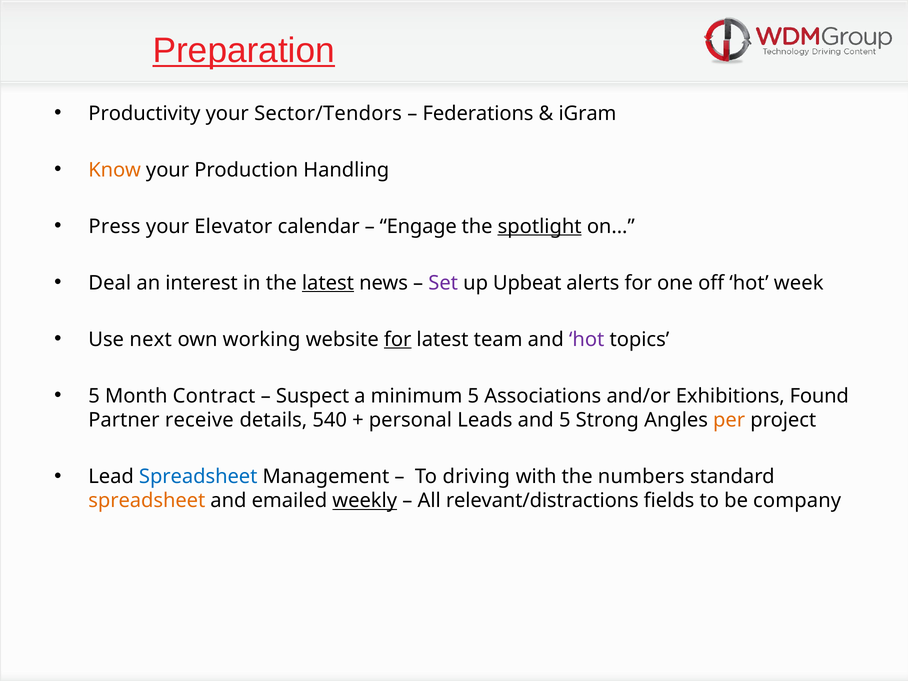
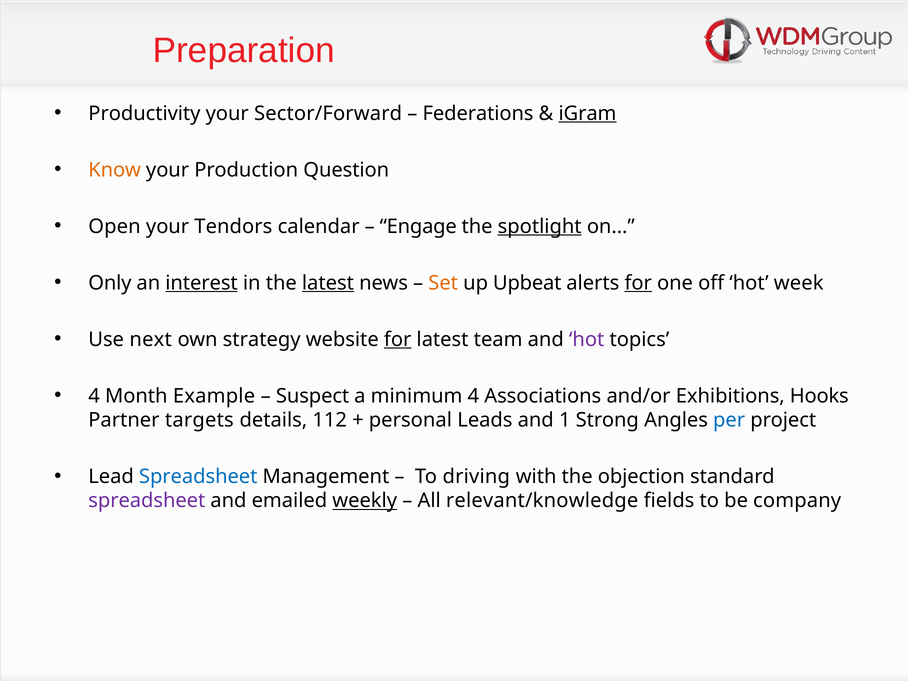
Preparation underline: present -> none
Sector/Tendors: Sector/Tendors -> Sector/Forward
iGram underline: none -> present
Handling: Handling -> Question
Press: Press -> Open
Elevator: Elevator -> Tendors
Deal: Deal -> Only
interest underline: none -> present
Set colour: purple -> orange
for at (638, 283) underline: none -> present
working: working -> strategy
5 at (94, 396): 5 -> 4
Contract: Contract -> Example
minimum 5: 5 -> 4
Found: Found -> Hooks
receive: receive -> targets
540: 540 -> 112
and 5: 5 -> 1
per colour: orange -> blue
numbers: numbers -> objection
spreadsheet at (147, 501) colour: orange -> purple
relevant/distractions: relevant/distractions -> relevant/knowledge
